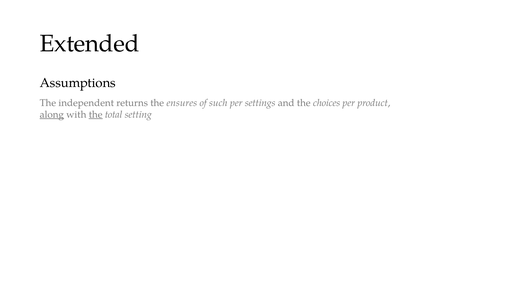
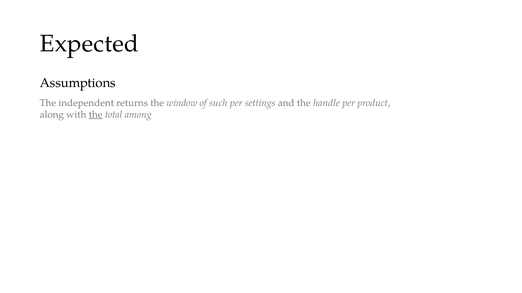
Extended: Extended -> Expected
ensures: ensures -> window
choices: choices -> handle
along underline: present -> none
setting: setting -> among
